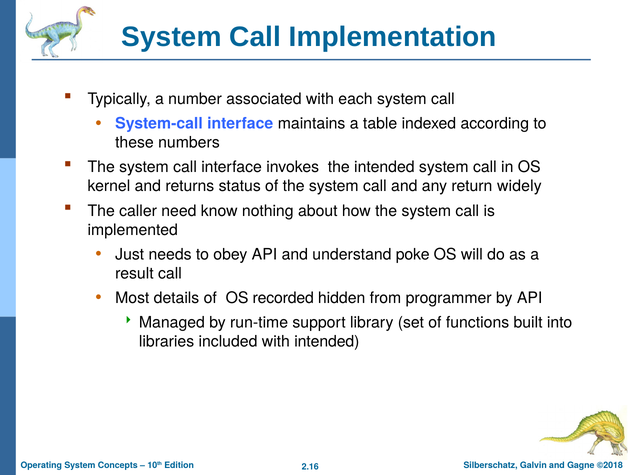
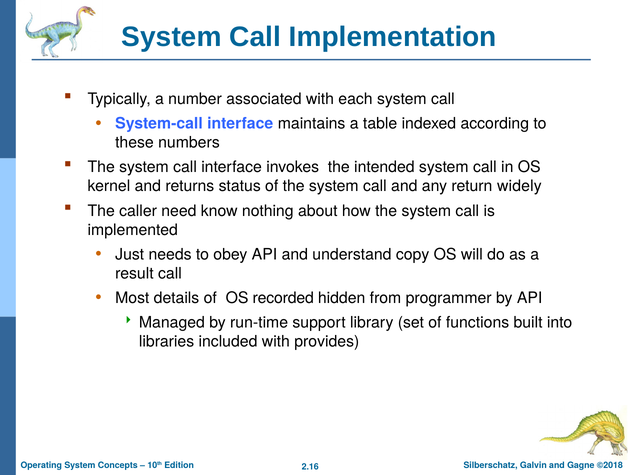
poke: poke -> copy
with intended: intended -> provides
